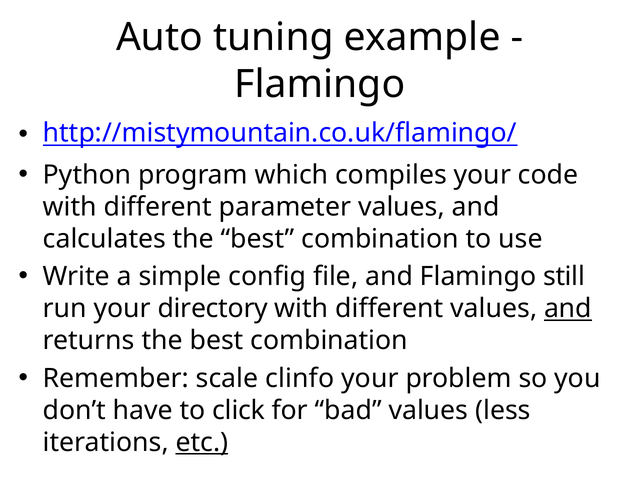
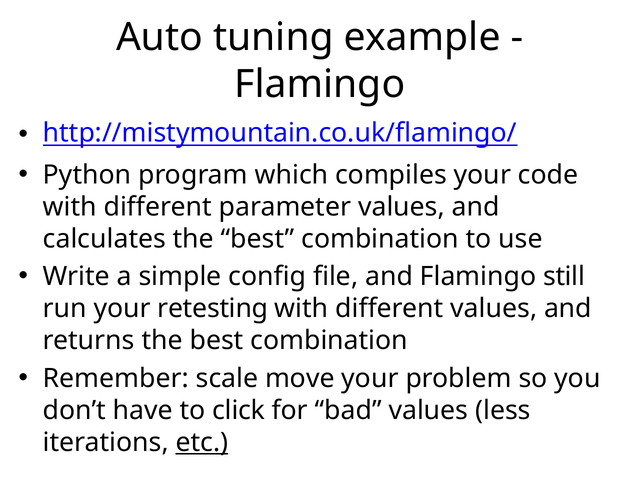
directory: directory -> retesting
and at (568, 309) underline: present -> none
clinfo: clinfo -> move
